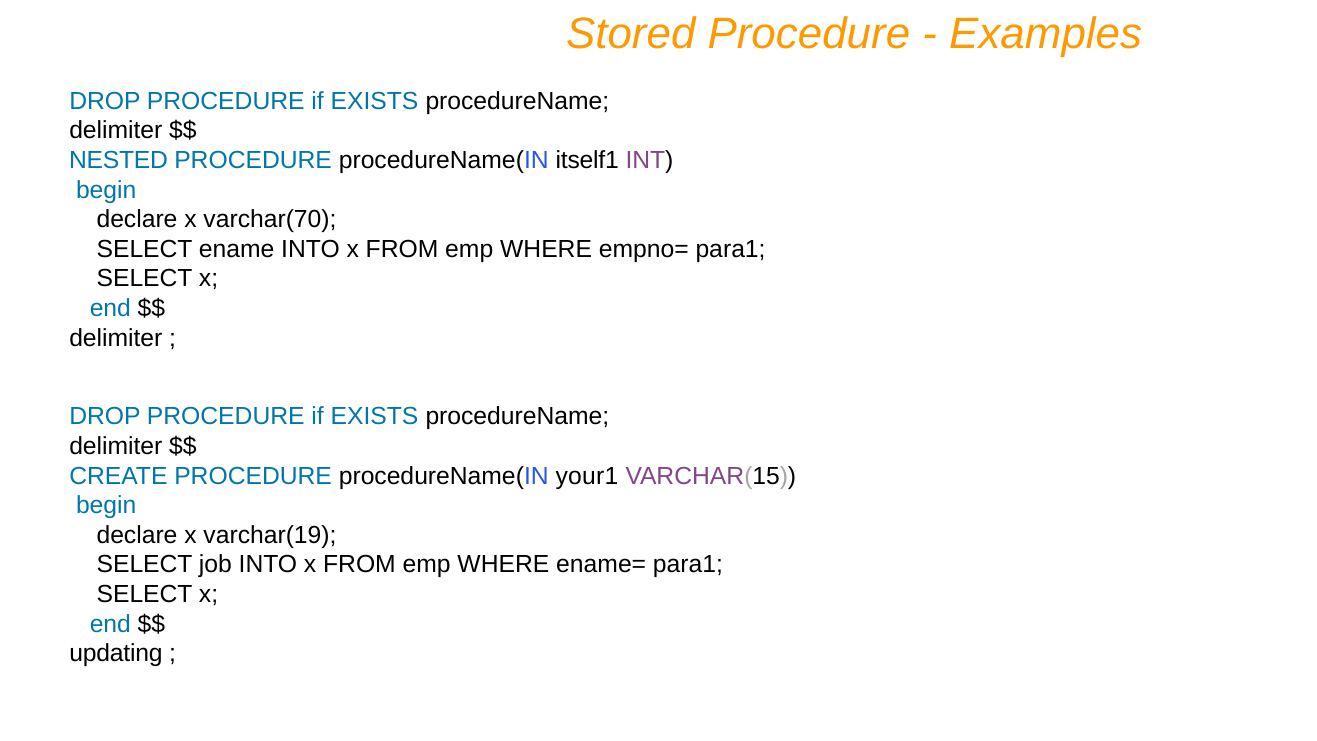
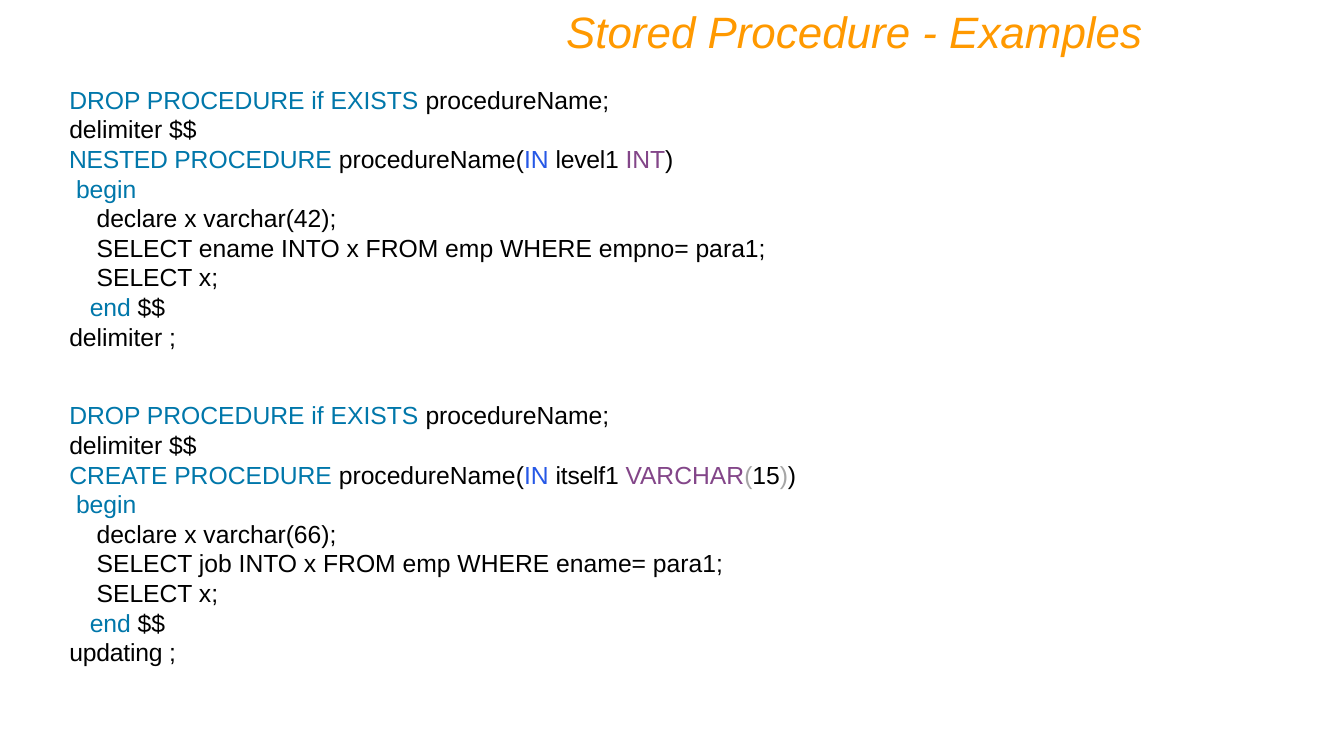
itself1: itself1 -> level1
varchar(70: varchar(70 -> varchar(42
your1: your1 -> itself1
varchar(19: varchar(19 -> varchar(66
